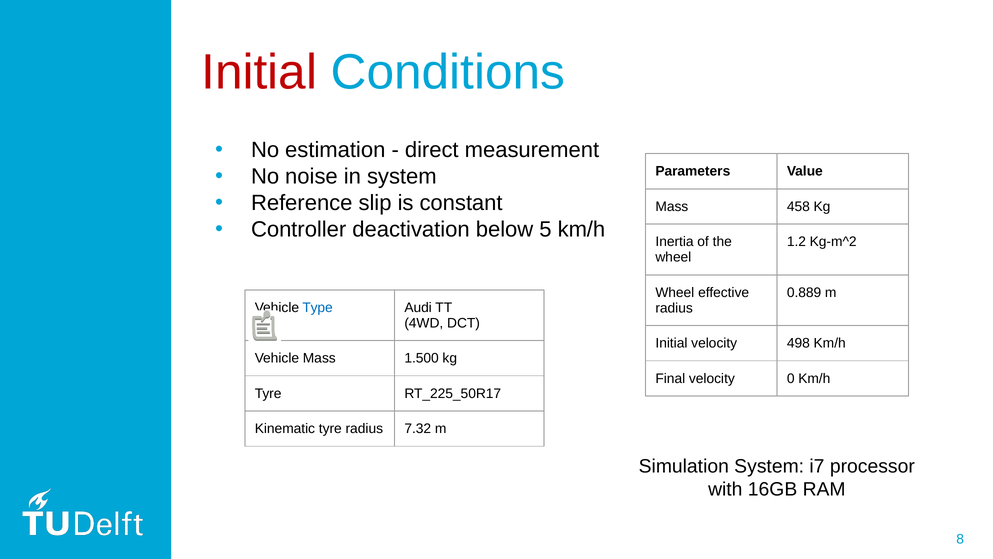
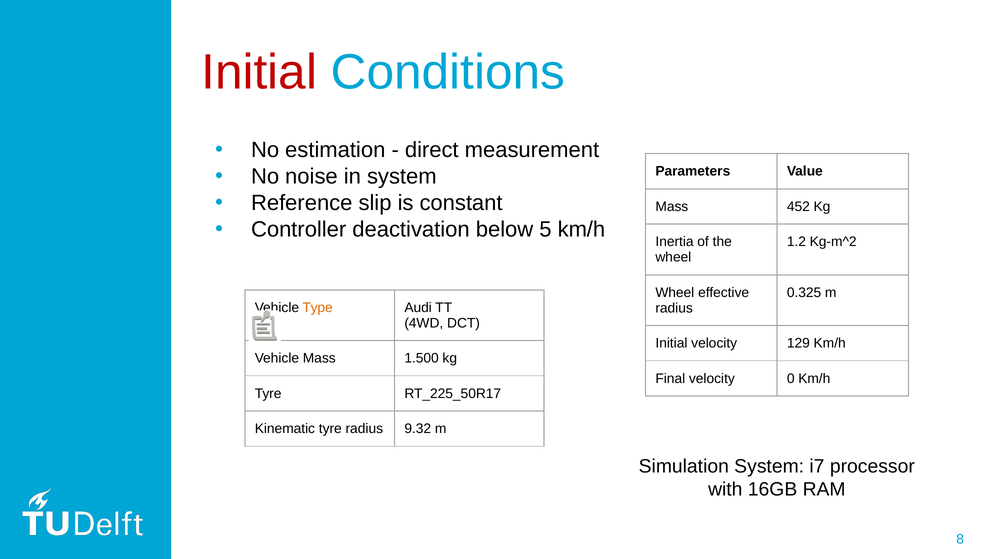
458: 458 -> 452
0.889: 0.889 -> 0.325
Type colour: blue -> orange
498: 498 -> 129
7.32: 7.32 -> 9.32
